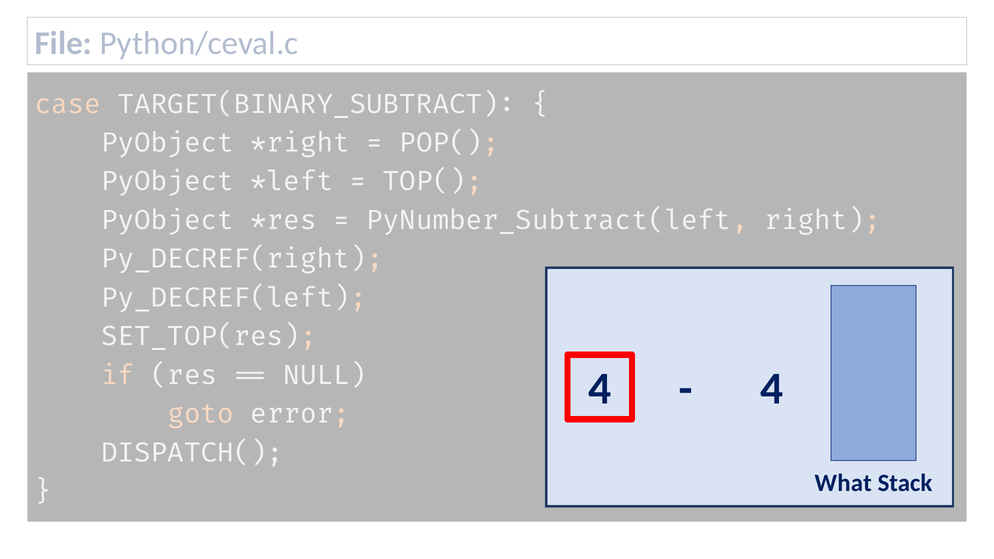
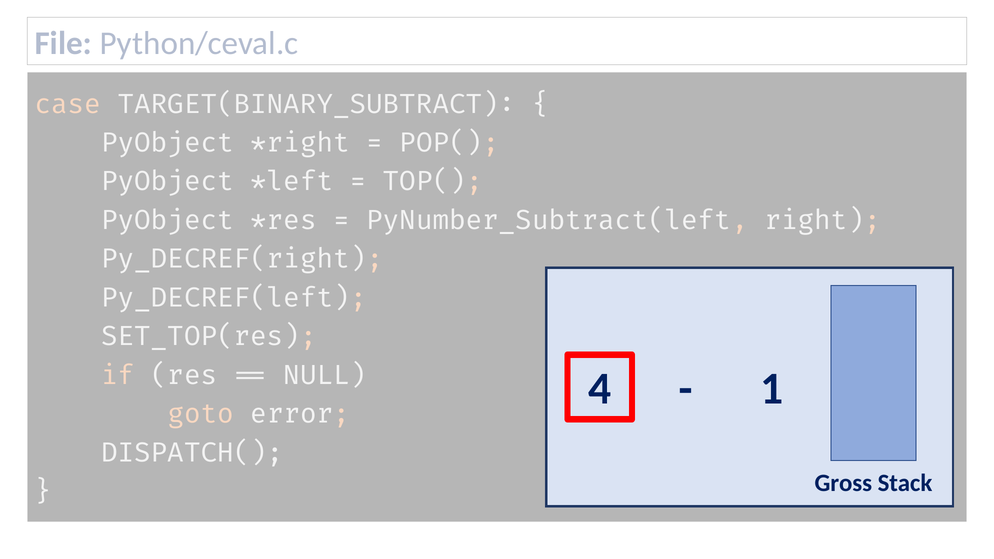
4 at (772, 389): 4 -> 1
What: What -> Gross
